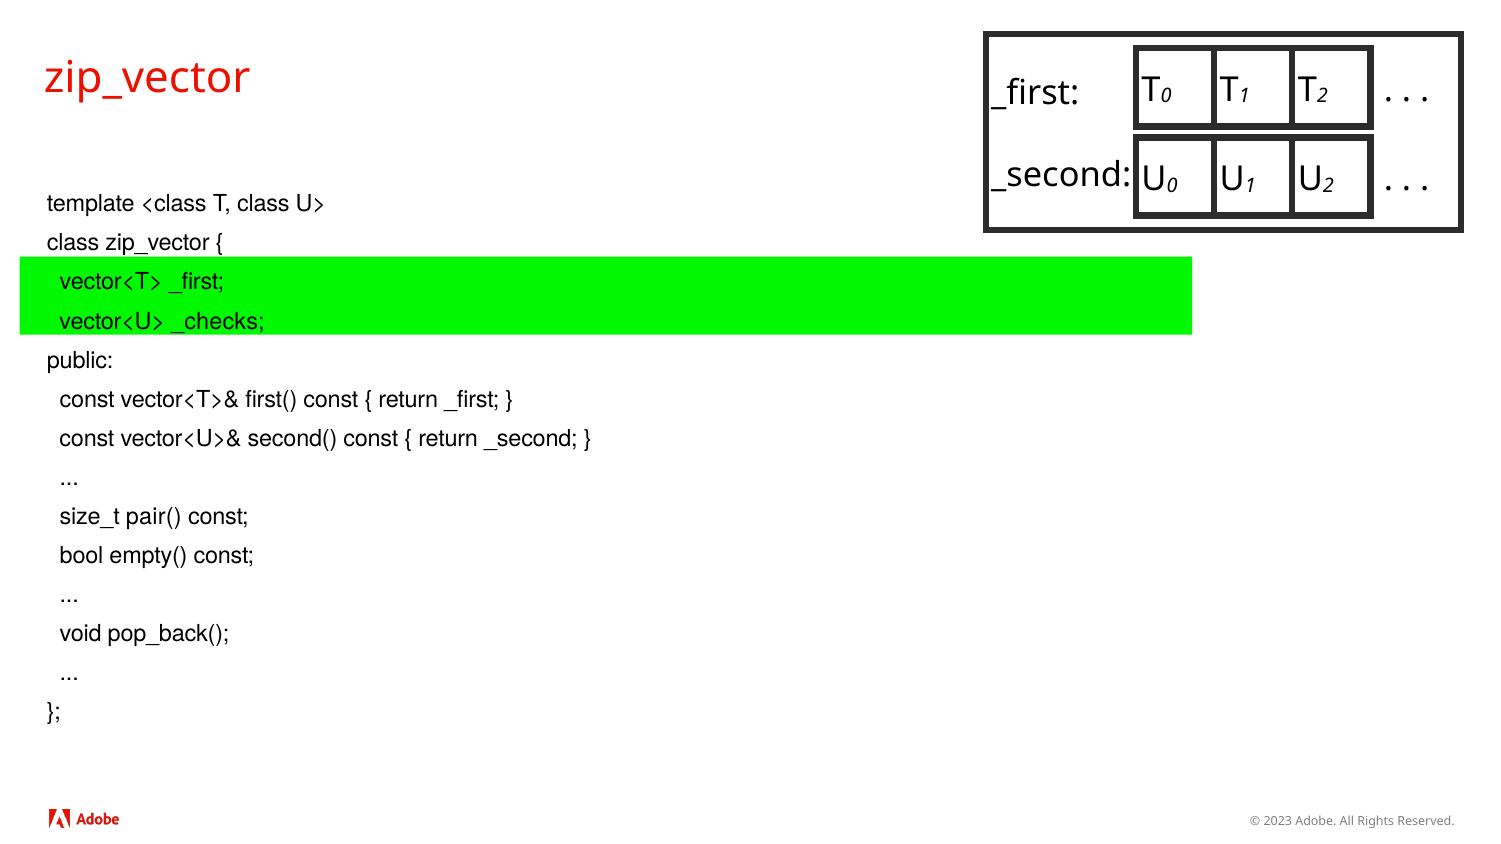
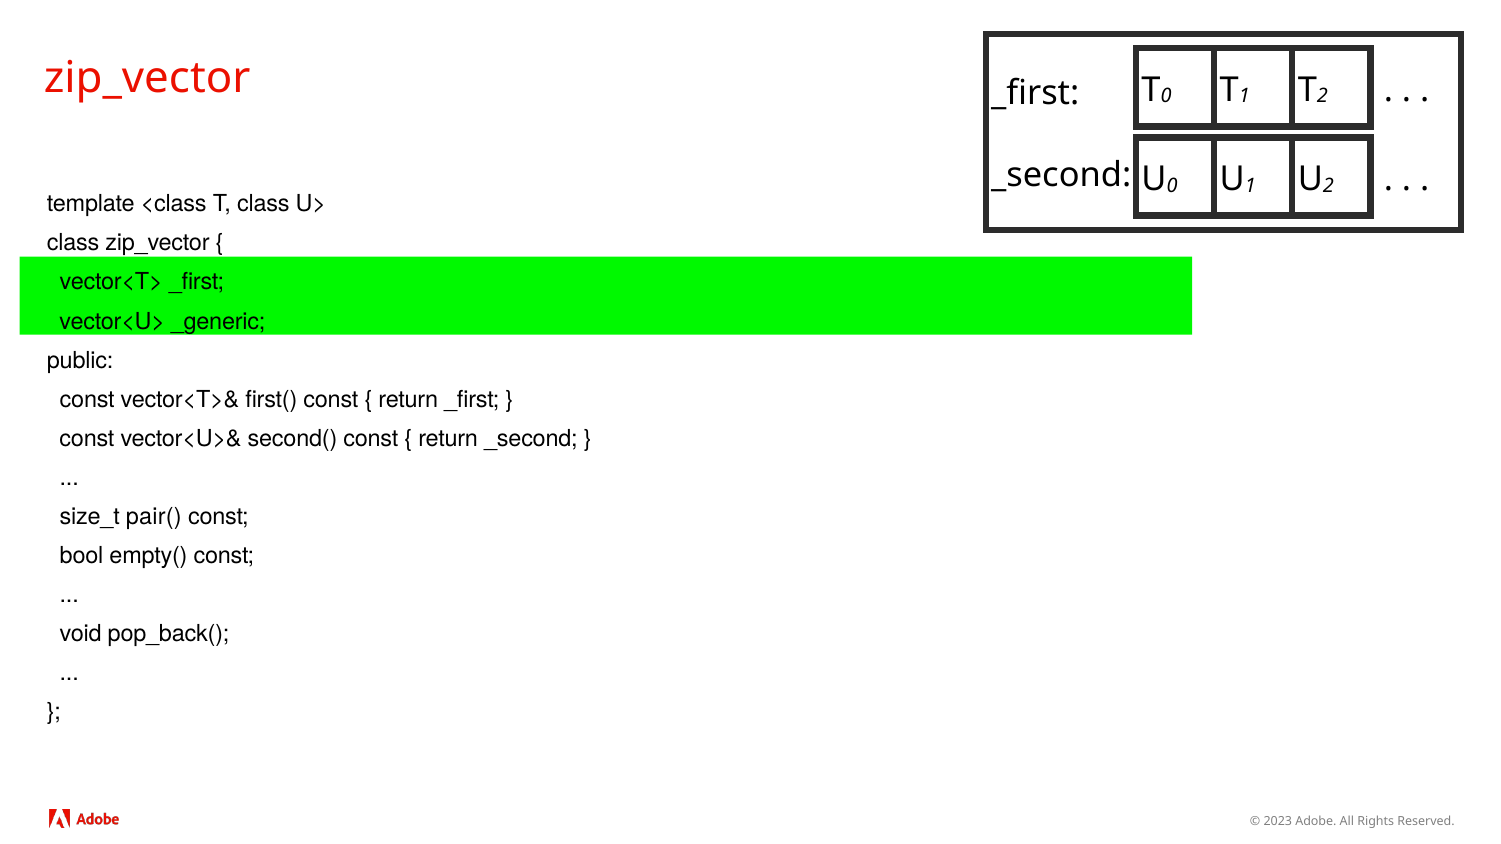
_checks: _checks -> _generic
